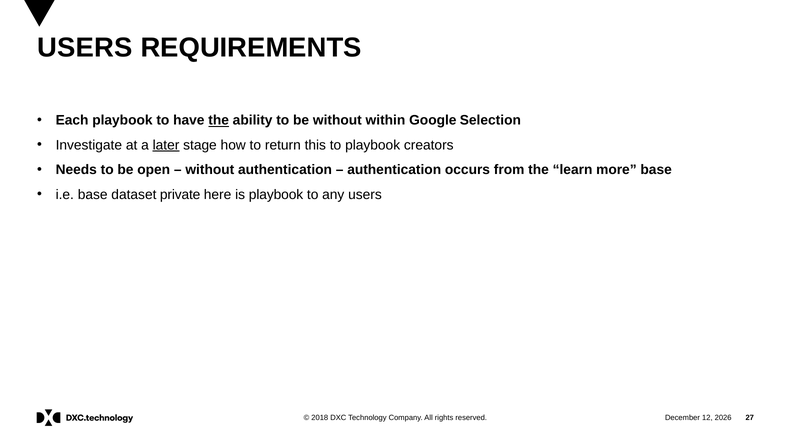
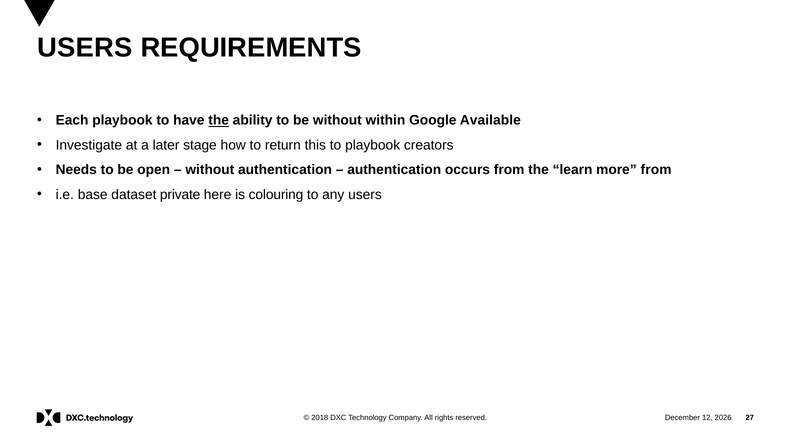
Selection: Selection -> Available
later underline: present -> none
more base: base -> from
is playbook: playbook -> colouring
